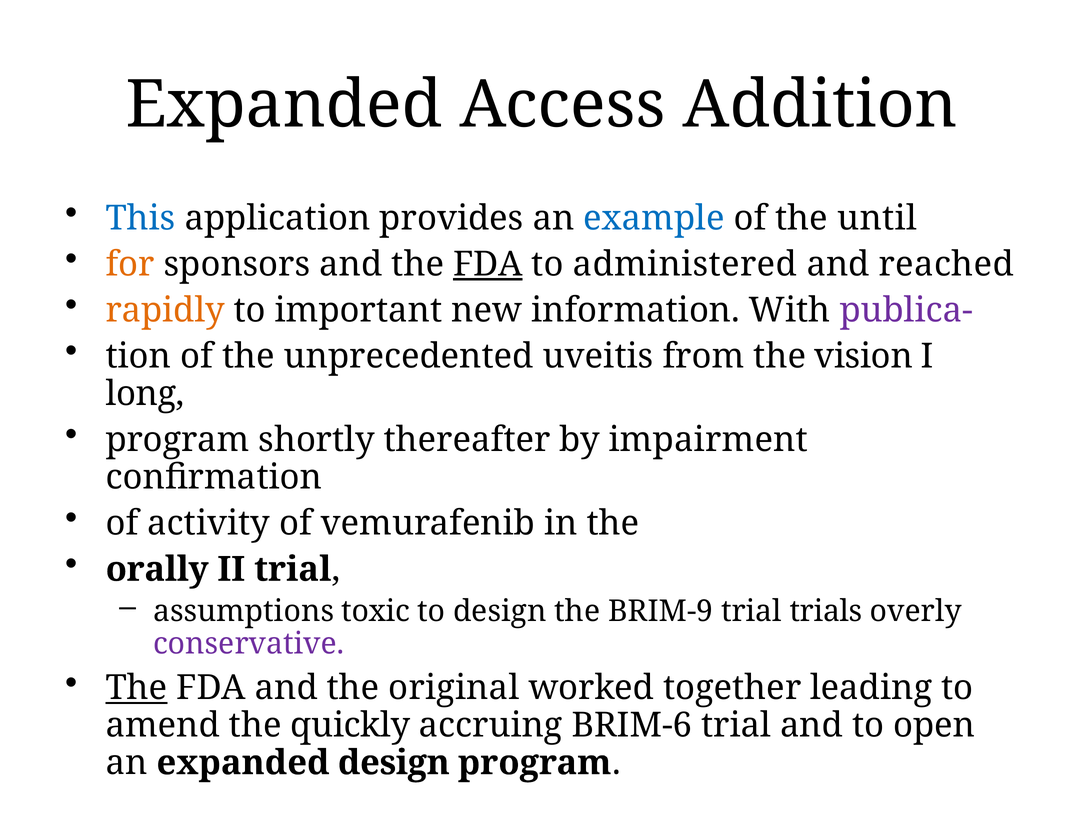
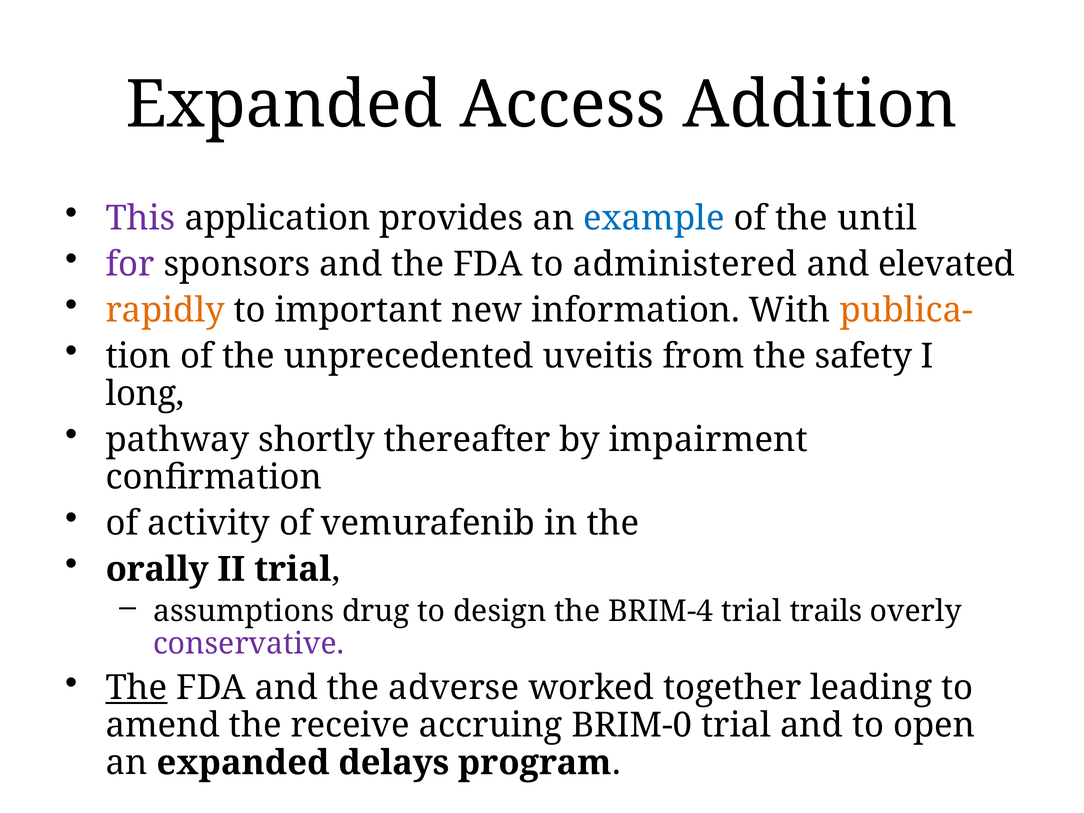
This colour: blue -> purple
for colour: orange -> purple
FDA at (488, 264) underline: present -> none
reached: reached -> elevated
publica- colour: purple -> orange
vision: vision -> safety
program at (178, 440): program -> pathway
toxic: toxic -> drug
BRIM-9: BRIM-9 -> BRIM-4
trials: trials -> trails
original: original -> adverse
quickly: quickly -> receive
BRIM-6: BRIM-6 -> BRIM-0
expanded design: design -> delays
